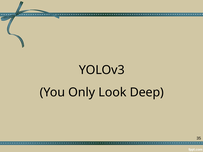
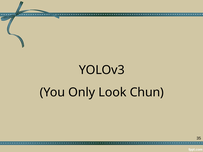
Deep: Deep -> Chun
